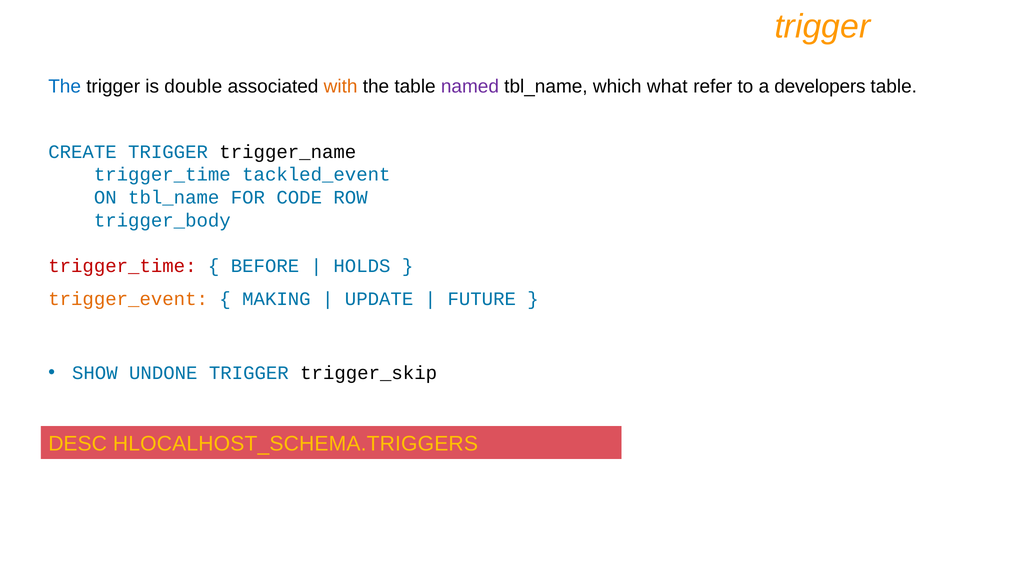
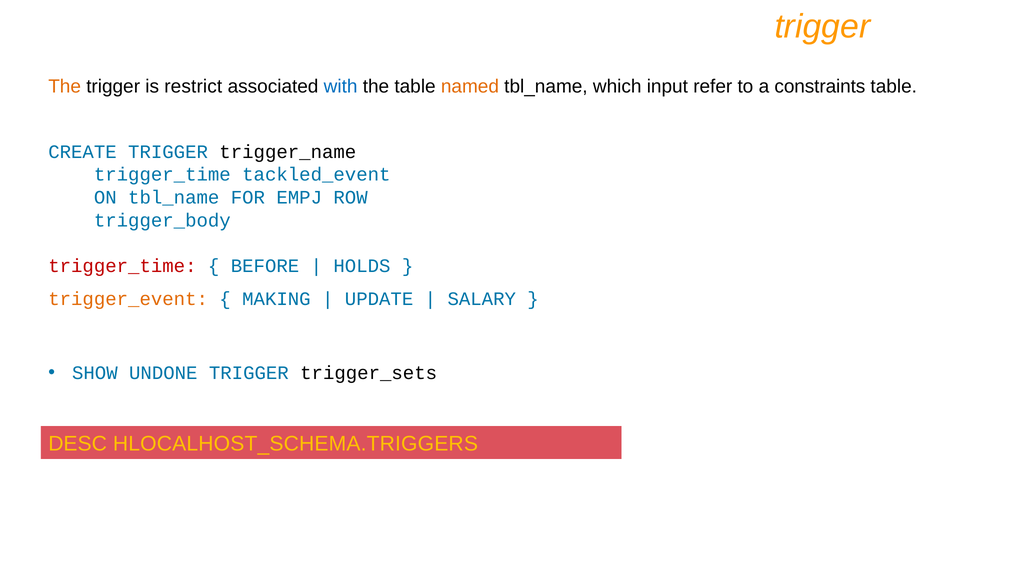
The at (65, 86) colour: blue -> orange
double: double -> restrict
with colour: orange -> blue
named colour: purple -> orange
what: what -> input
developers: developers -> constraints
CODE: CODE -> EMPJ
FUTURE: FUTURE -> SALARY
trigger_skip: trigger_skip -> trigger_sets
